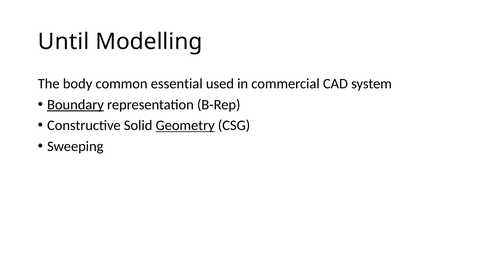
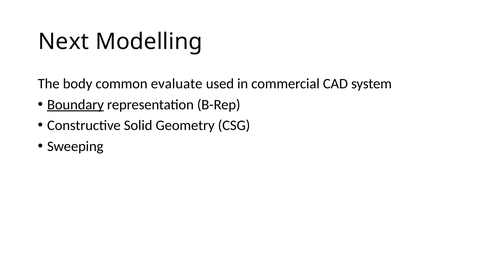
Until: Until -> Next
essential: essential -> evaluate
Geometry underline: present -> none
